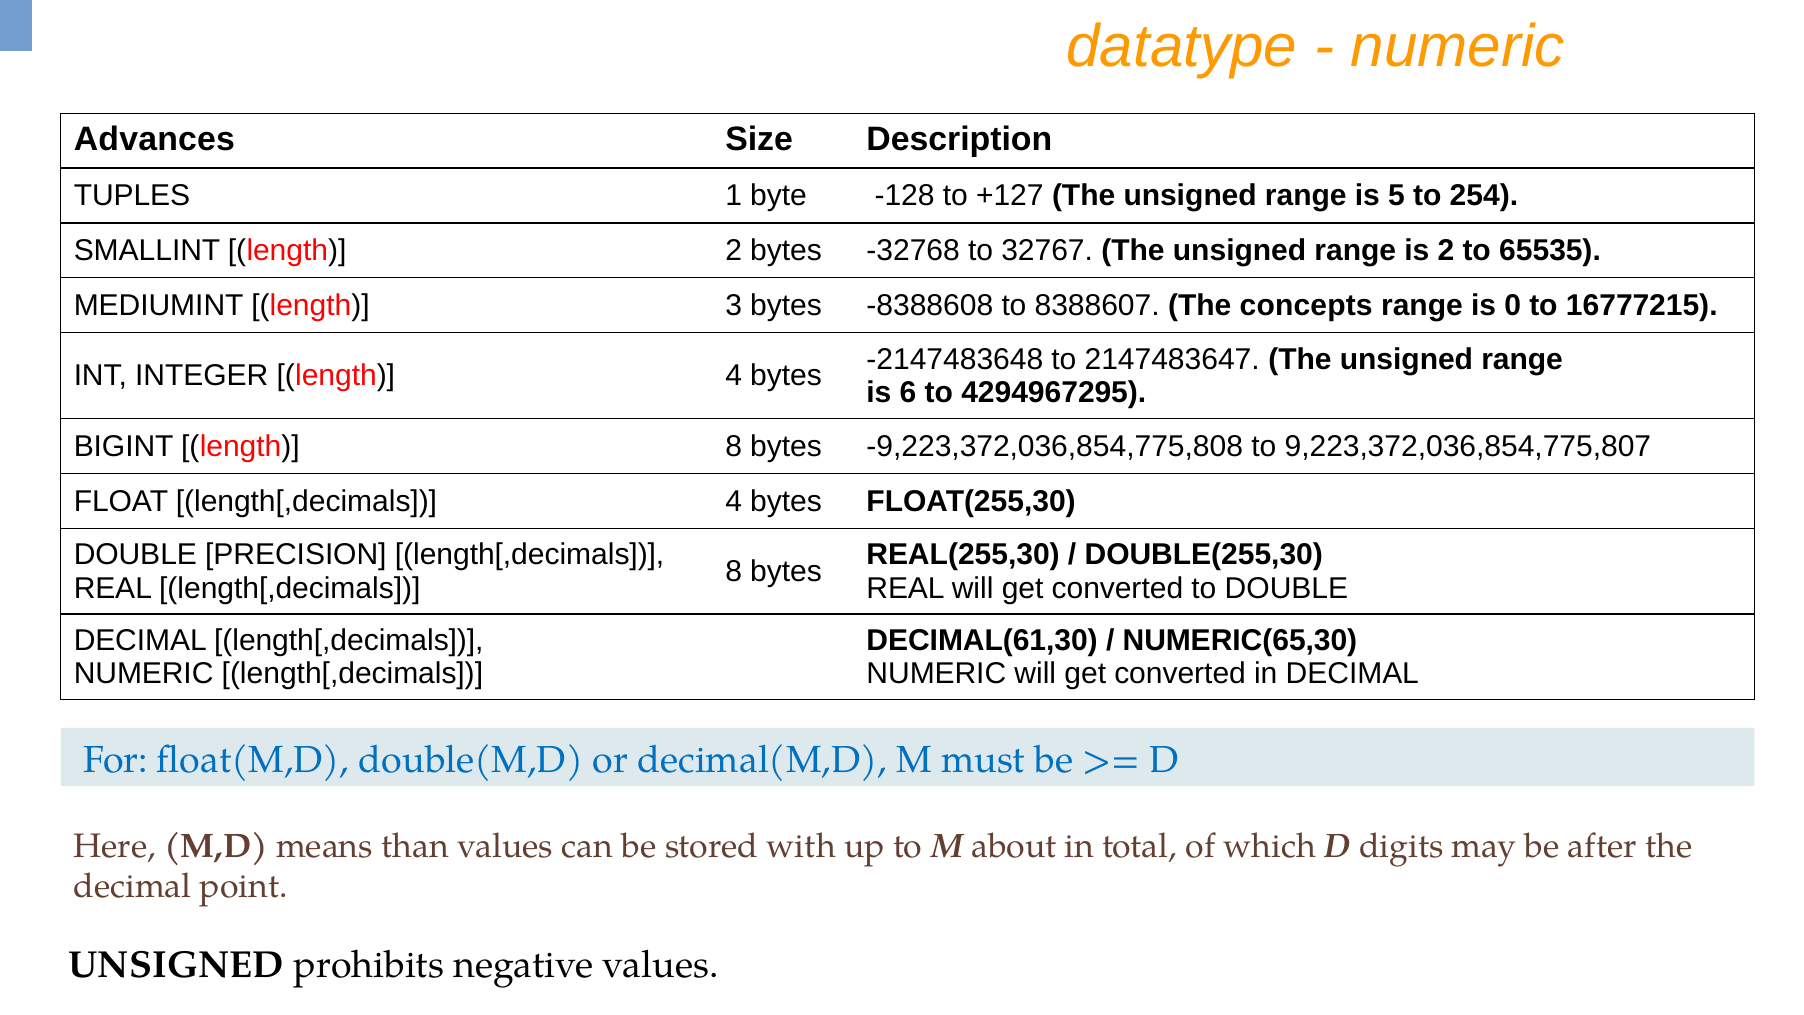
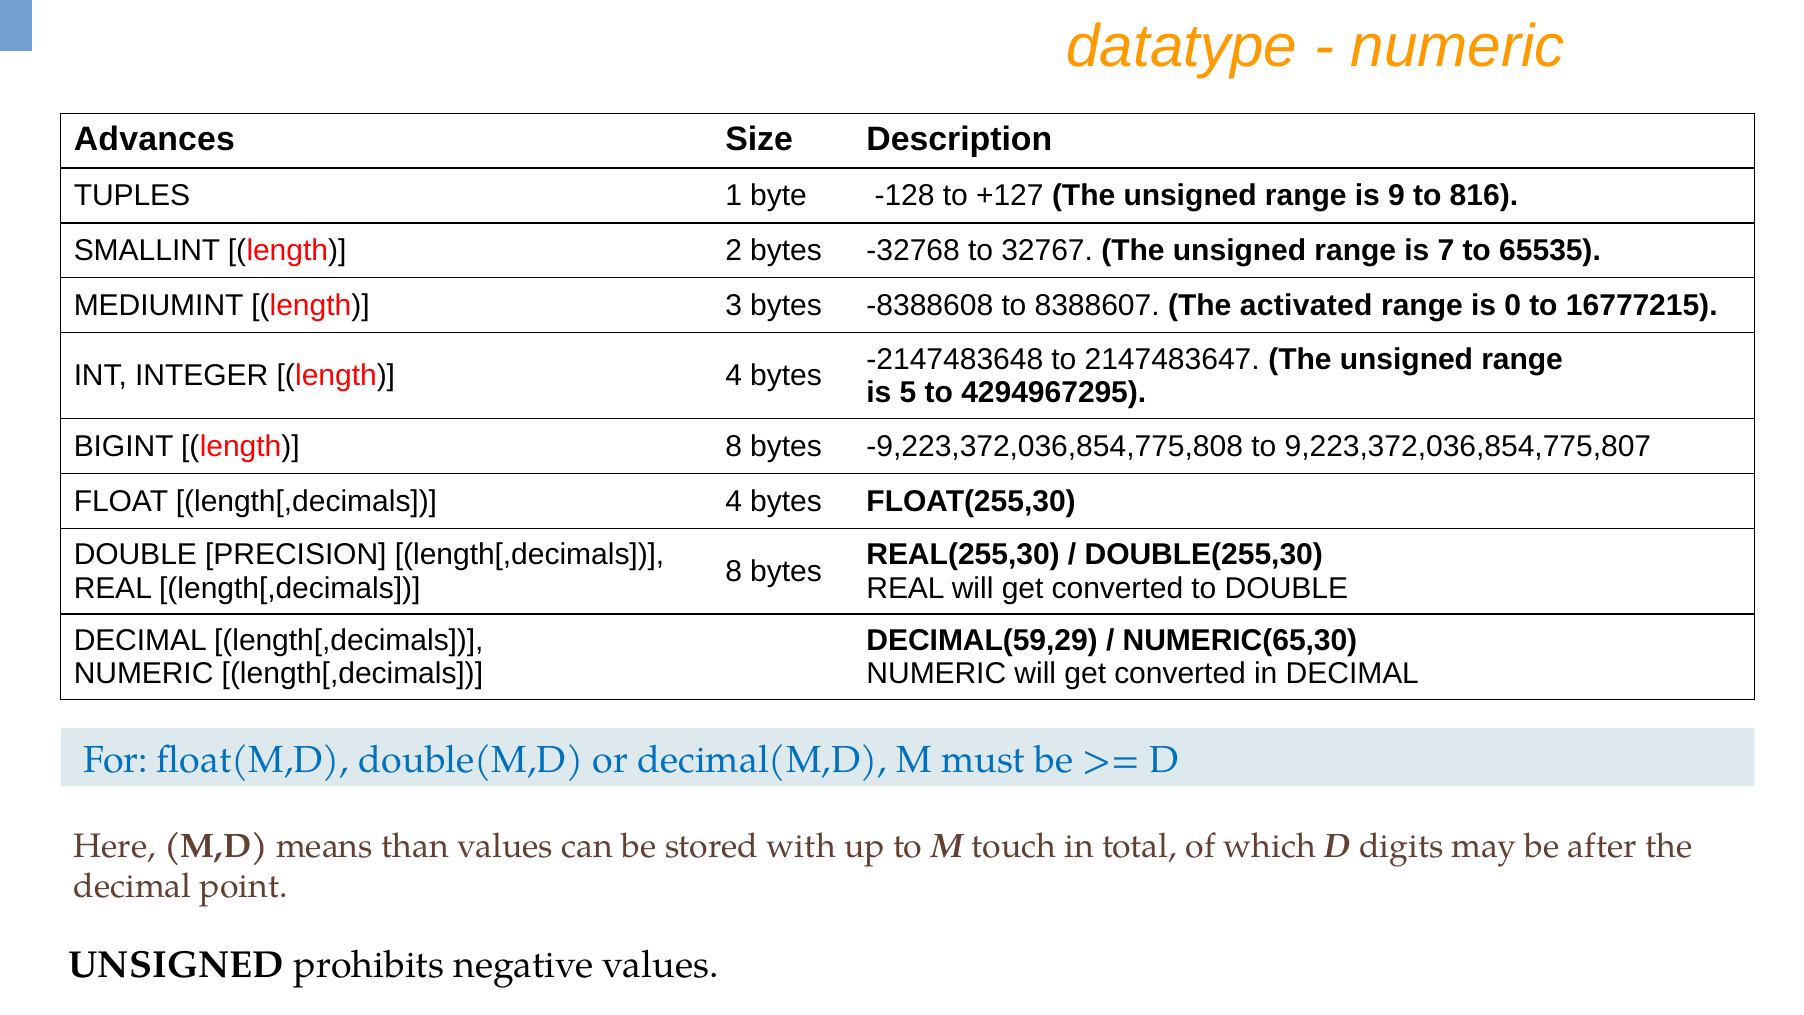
5: 5 -> 9
254: 254 -> 816
is 2: 2 -> 7
concepts: concepts -> activated
6: 6 -> 5
DECIMAL(61,30: DECIMAL(61,30 -> DECIMAL(59,29
about: about -> touch
